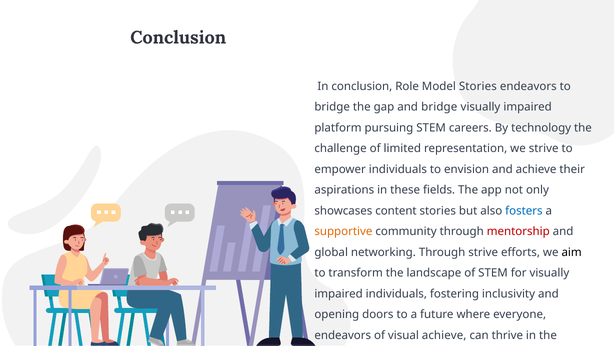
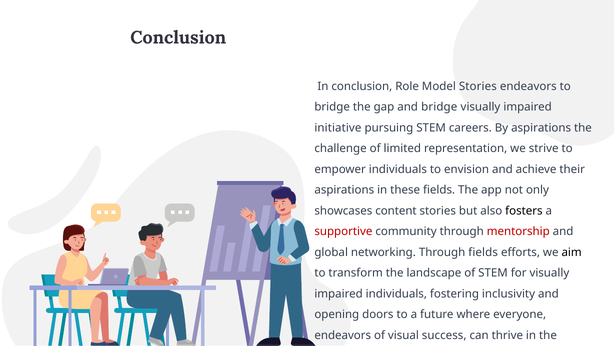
platform: platform -> initiative
By technology: technology -> aspirations
fosters colour: blue -> black
supportive colour: orange -> red
Through strive: strive -> fields
visual achieve: achieve -> success
